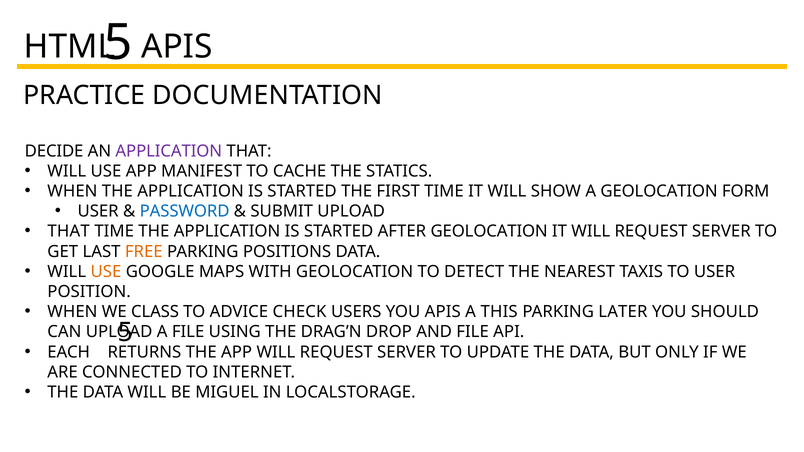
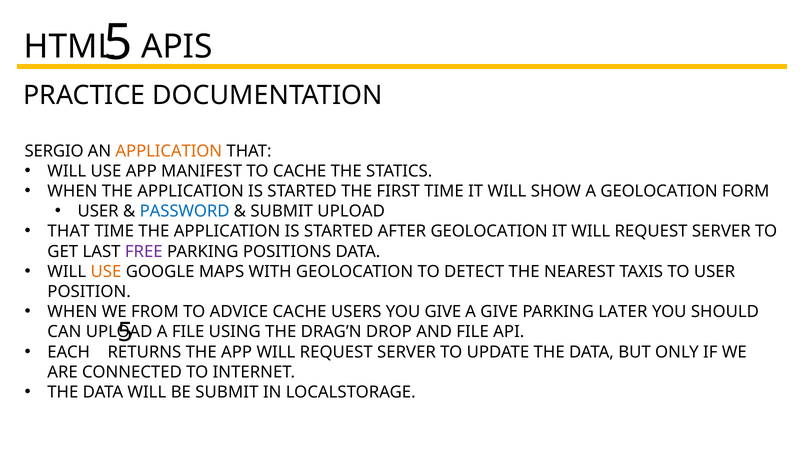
DECIDE: DECIDE -> SERGIO
APPLICATION at (169, 151) colour: purple -> orange
FREE colour: orange -> purple
CLASS: CLASS -> FROM
ADVICE CHECK: CHECK -> CACHE
YOU APIS: APIS -> GIVE
A THIS: THIS -> GIVE
BE MIGUEL: MIGUEL -> SUBMIT
